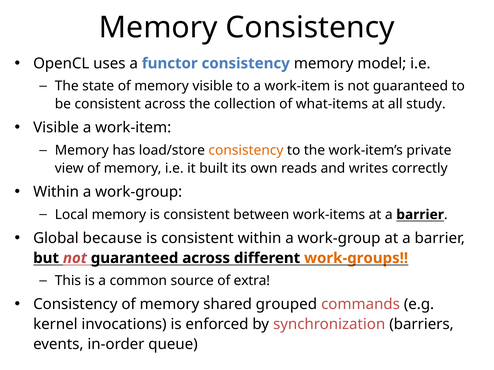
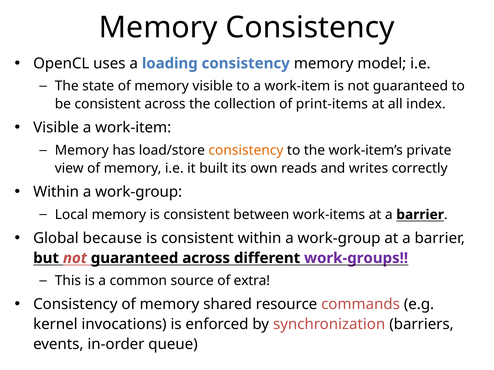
functor: functor -> loading
what-items: what-items -> print-items
study: study -> index
work-groups colour: orange -> purple
grouped: grouped -> resource
